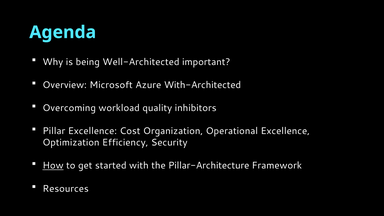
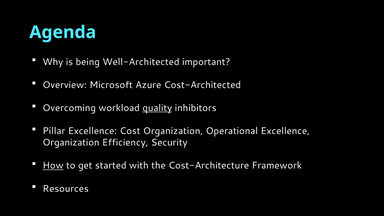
With-Architected: With-Architected -> Cost-Architected
quality underline: none -> present
Optimization at (71, 143): Optimization -> Organization
Pillar-Architecture: Pillar-Architecture -> Cost-Architecture
